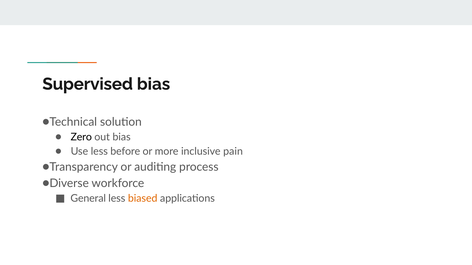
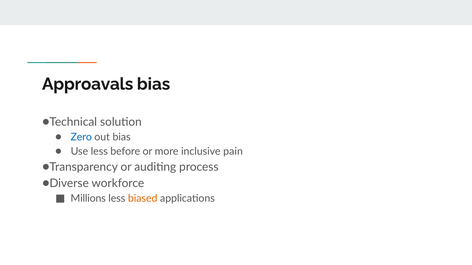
Supervised: Supervised -> Approavals
Zero colour: black -> blue
General: General -> Millions
